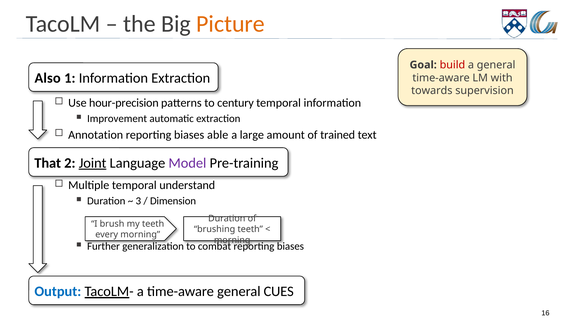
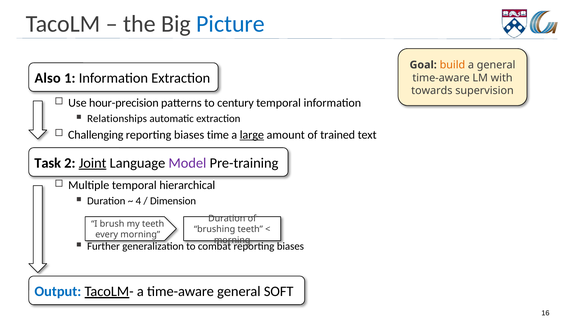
Picture colour: orange -> blue
build colour: red -> orange
Improvement: Improvement -> Relationships
Annotation: Annotation -> Challenging
able: able -> time
large underline: none -> present
That: That -> Task
understand: understand -> hierarchical
3: 3 -> 4
CUES: CUES -> SOFT
